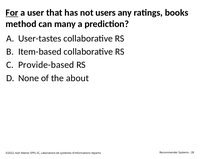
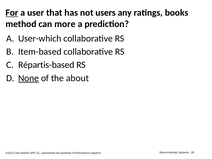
many: many -> more
User-tastes: User-tastes -> User-which
Provide-based: Provide-based -> Répartis-based
None underline: none -> present
